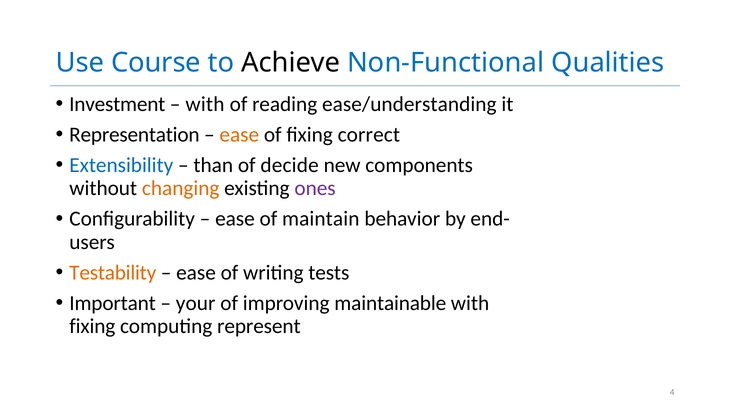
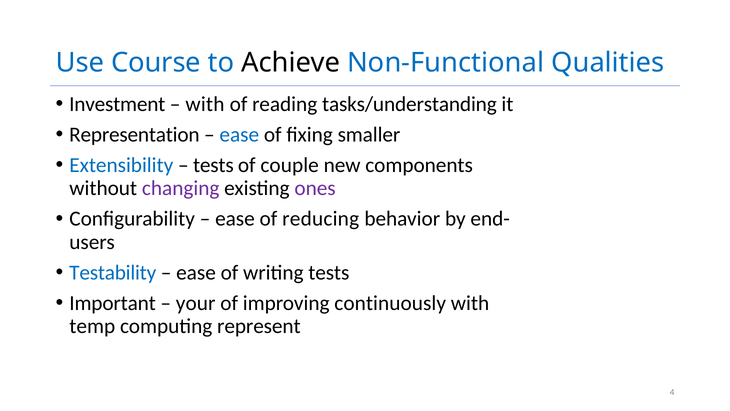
ease/understanding: ease/understanding -> tasks/understanding
ease at (239, 135) colour: orange -> blue
correct: correct -> smaller
than at (213, 165): than -> tests
decide: decide -> couple
changing colour: orange -> purple
maintain: maintain -> reducing
Testability colour: orange -> blue
maintainable: maintainable -> continuously
fixing at (92, 326): fixing -> temp
